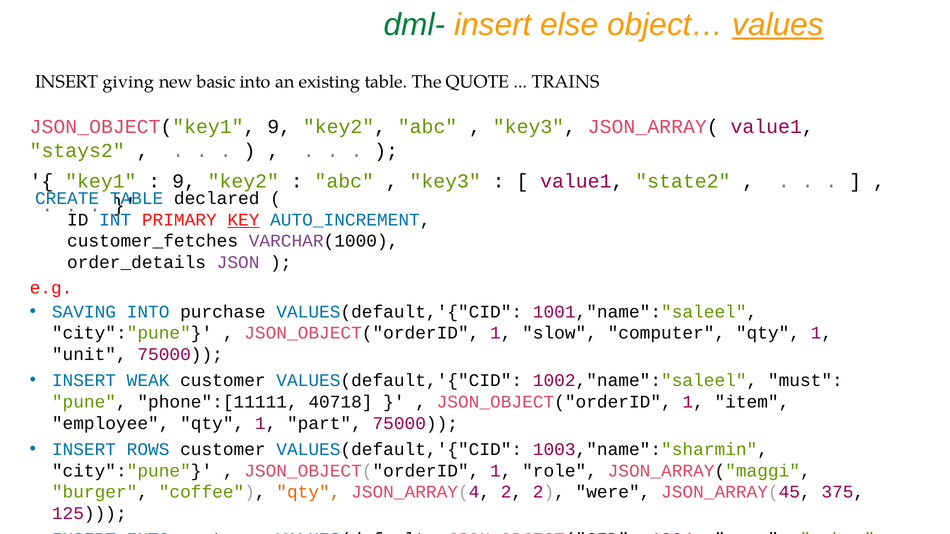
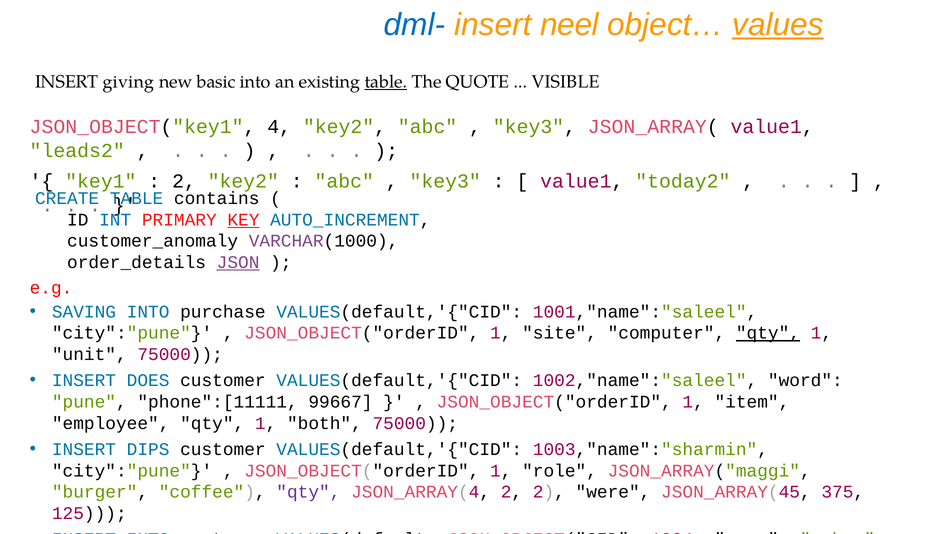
dml- colour: green -> blue
else: else -> neel
table at (386, 82) underline: none -> present
TRAINS: TRAINS -> VISIBLE
JSON_OBJECT("key1 9: 9 -> 4
stays2: stays2 -> leads2
9 at (184, 181): 9 -> 2
state2: state2 -> today2
declared: declared -> contains
customer_fetches: customer_fetches -> customer_anomaly
JSON underline: none -> present
slow: slow -> site
qty at (768, 333) underline: none -> present
WEAK: WEAK -> DOES
must: must -> word
40718: 40718 -> 99667
part: part -> both
ROWS: ROWS -> DIPS
qty at (308, 492) colour: orange -> purple
